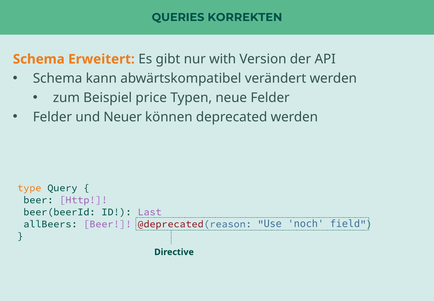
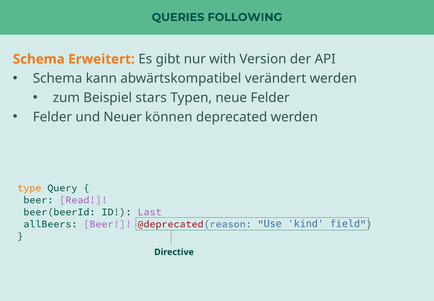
KORREKTEN: KORREKTEN -> FOLLOWING
price: price -> stars
Http: Http -> Read
noch: noch -> kind
